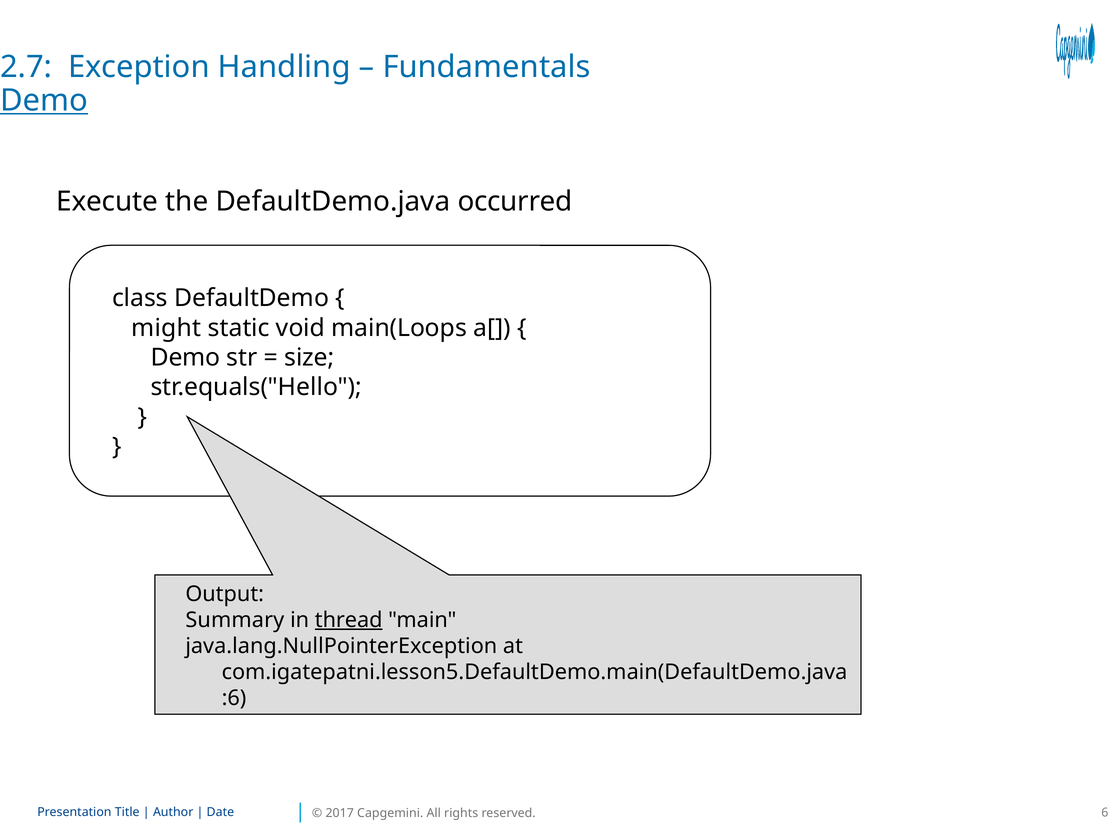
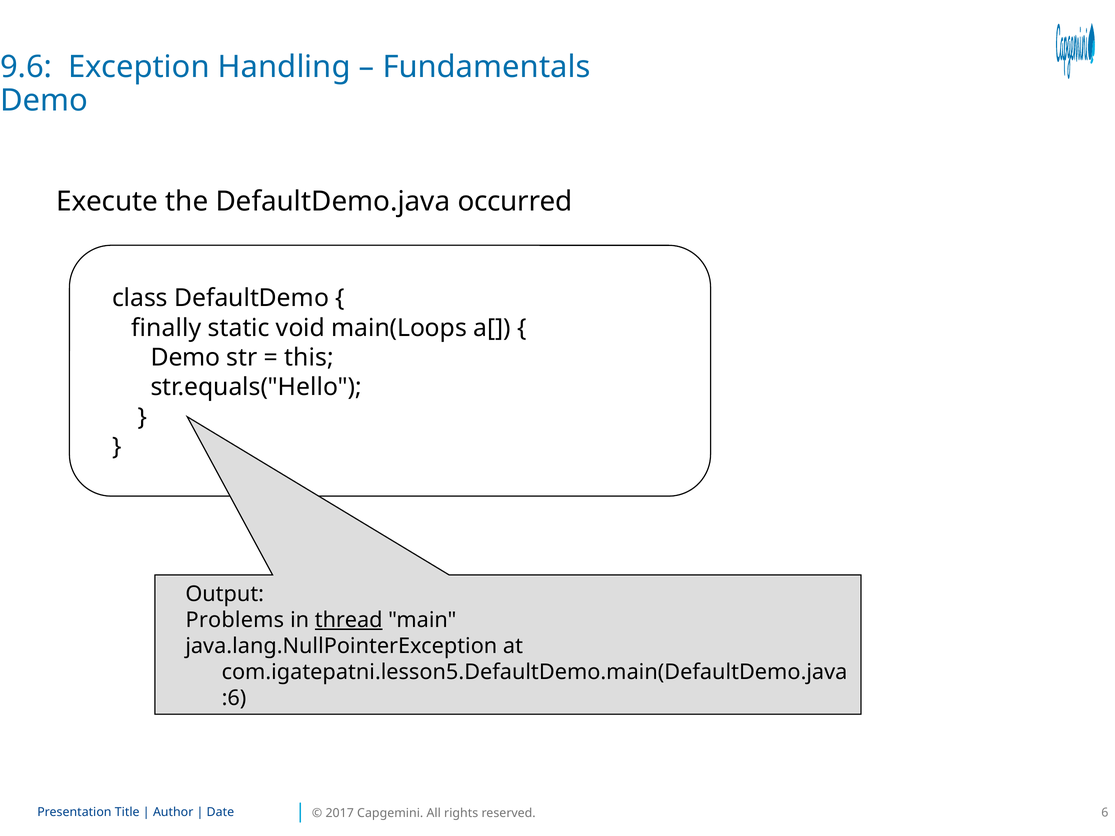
2.7: 2.7 -> 9.6
Demo at (44, 100) underline: present -> none
might: might -> finally
size: size -> this
Summary: Summary -> Problems
